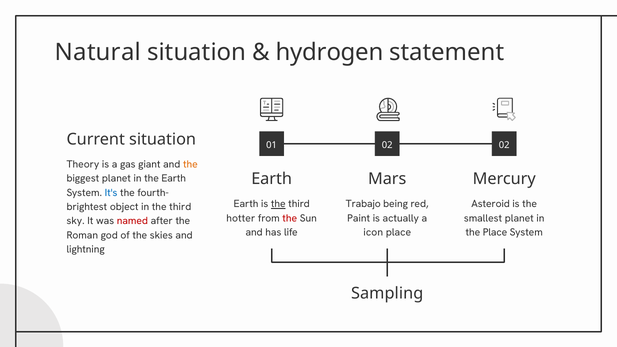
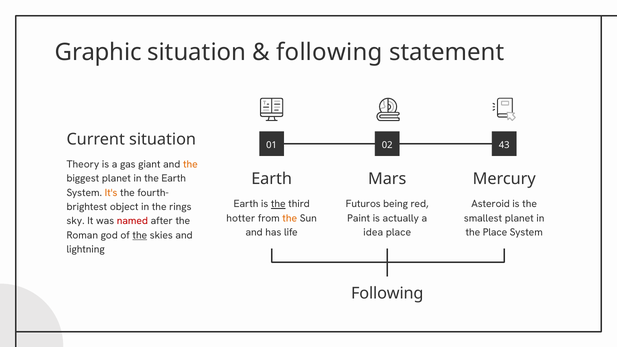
Natural: Natural -> Graphic
hydrogen at (330, 52): hydrogen -> following
02 02: 02 -> 43
It's colour: blue -> orange
Trabajo: Trabajo -> Futuros
in the third: third -> rings
the at (290, 218) colour: red -> orange
icon: icon -> idea
the at (140, 235) underline: none -> present
Sampling at (387, 294): Sampling -> Following
